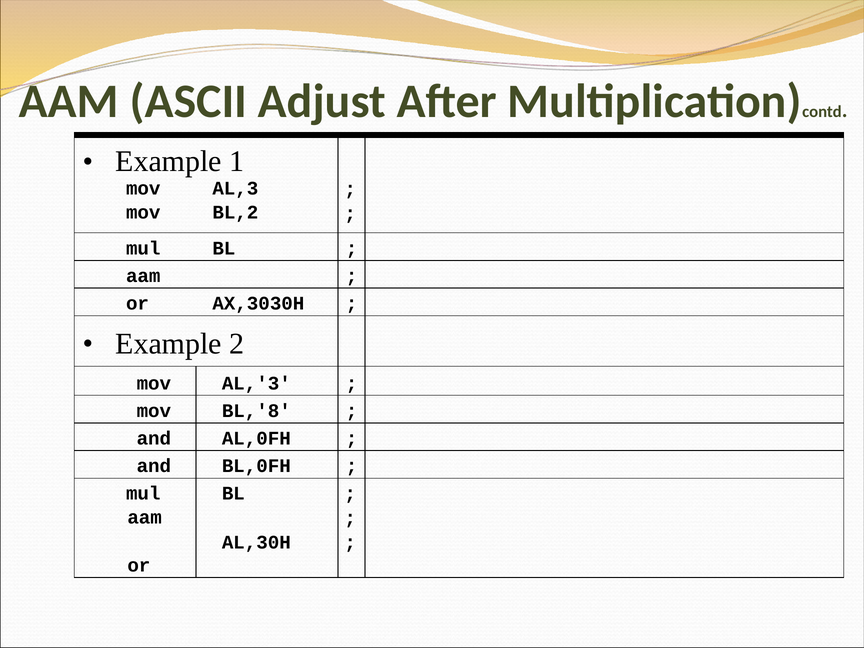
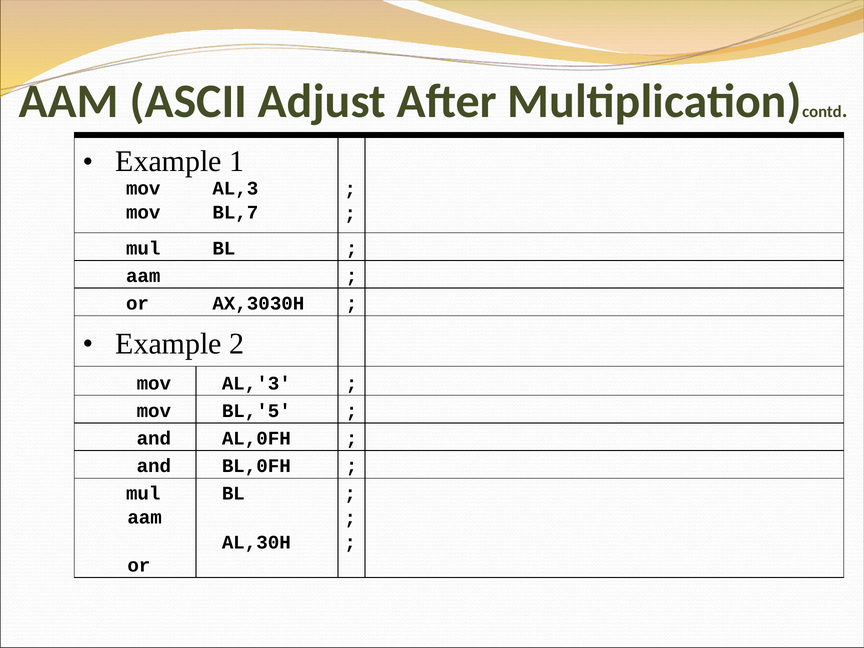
BL,2: BL,2 -> BL,7
BL,'8: BL,'8 -> BL,'5
